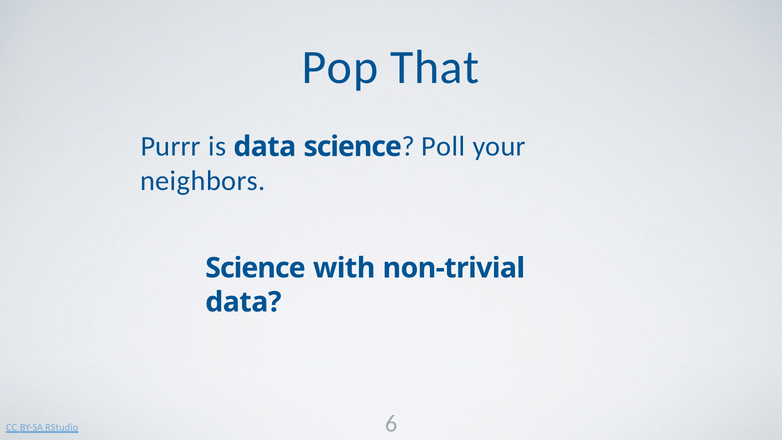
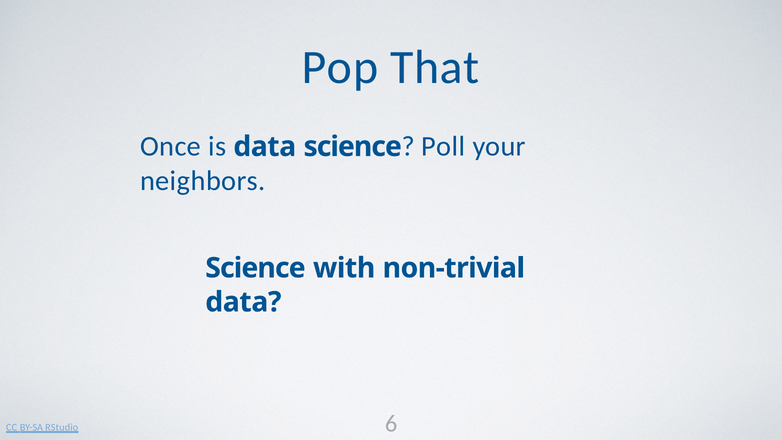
Purrr: Purrr -> Once
